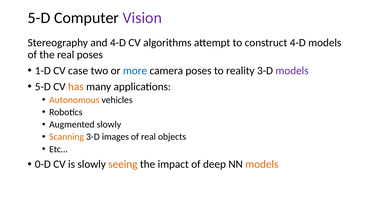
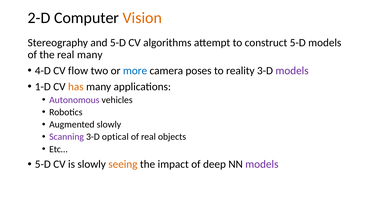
5-D at (39, 18): 5-D -> 2-D
Vision colour: purple -> orange
and 4-D: 4-D -> 5-D
construct 4-D: 4-D -> 5-D
real poses: poses -> many
1-D: 1-D -> 4-D
case: case -> flow
5-D at (43, 87): 5-D -> 1-D
Autonomous colour: orange -> purple
Scanning colour: orange -> purple
images: images -> optical
0-D at (43, 165): 0-D -> 5-D
models at (262, 165) colour: orange -> purple
